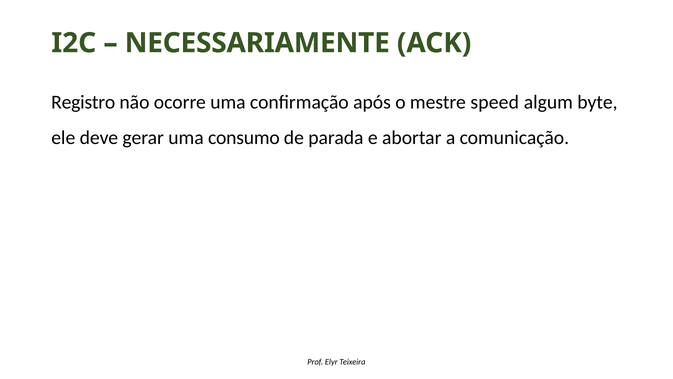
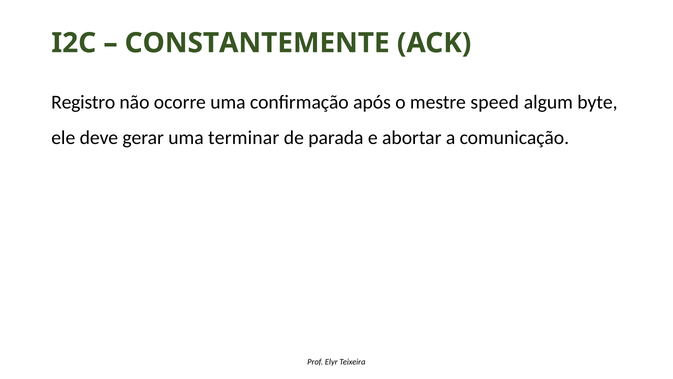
NECESSARIAMENTE: NECESSARIAMENTE -> CONSTANTEMENTE
consumo: consumo -> terminar
